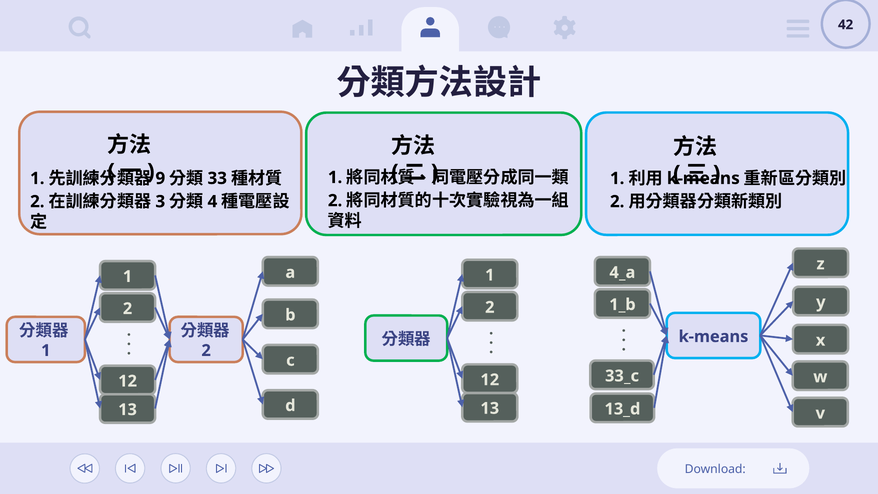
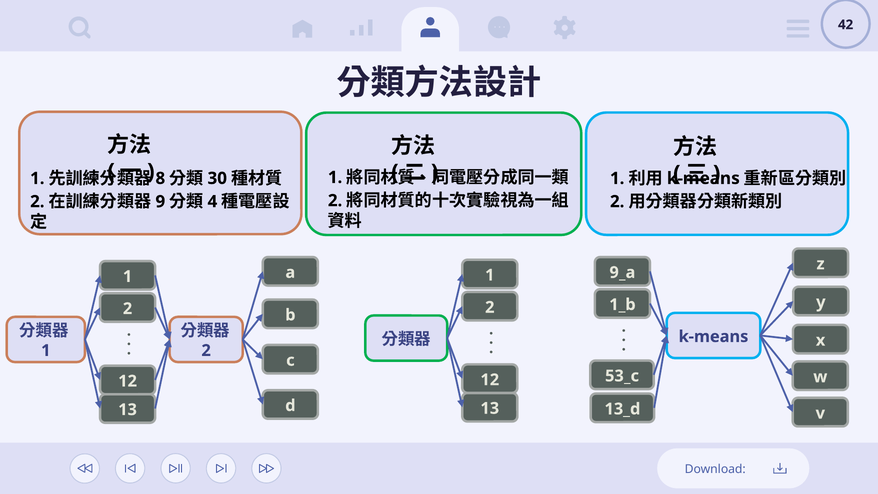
9: 9 -> 8
33: 33 -> 30
3: 3 -> 9
4_a: 4_a -> 9_a
33_c: 33_c -> 53_c
